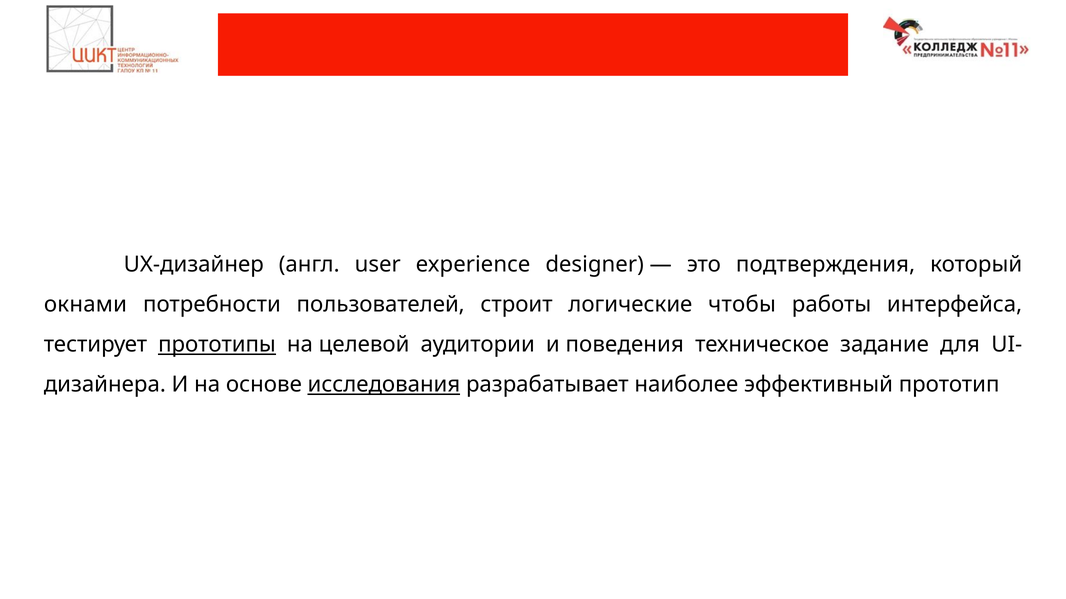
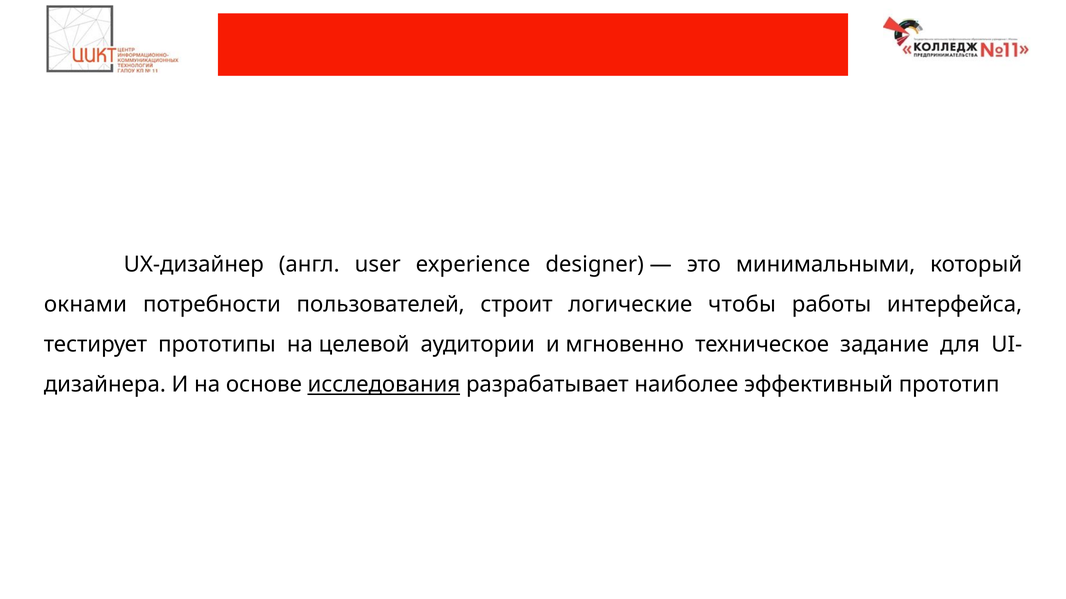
подтверждения: подтверждения -> минимальными
прототипы underline: present -> none
поведения: поведения -> мгновенно
